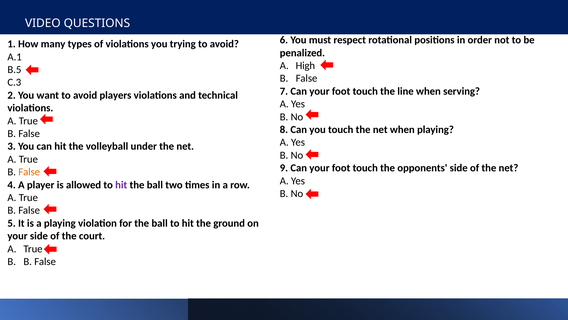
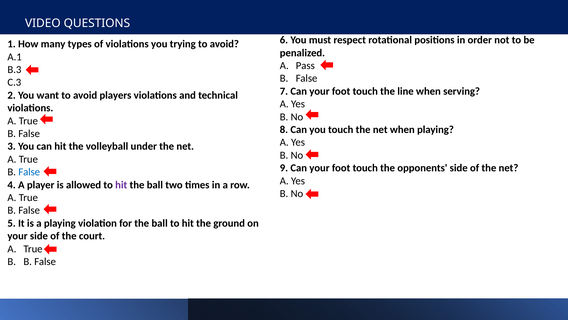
High: High -> Pass
B.5: B.5 -> B.3
False at (29, 172) colour: orange -> blue
